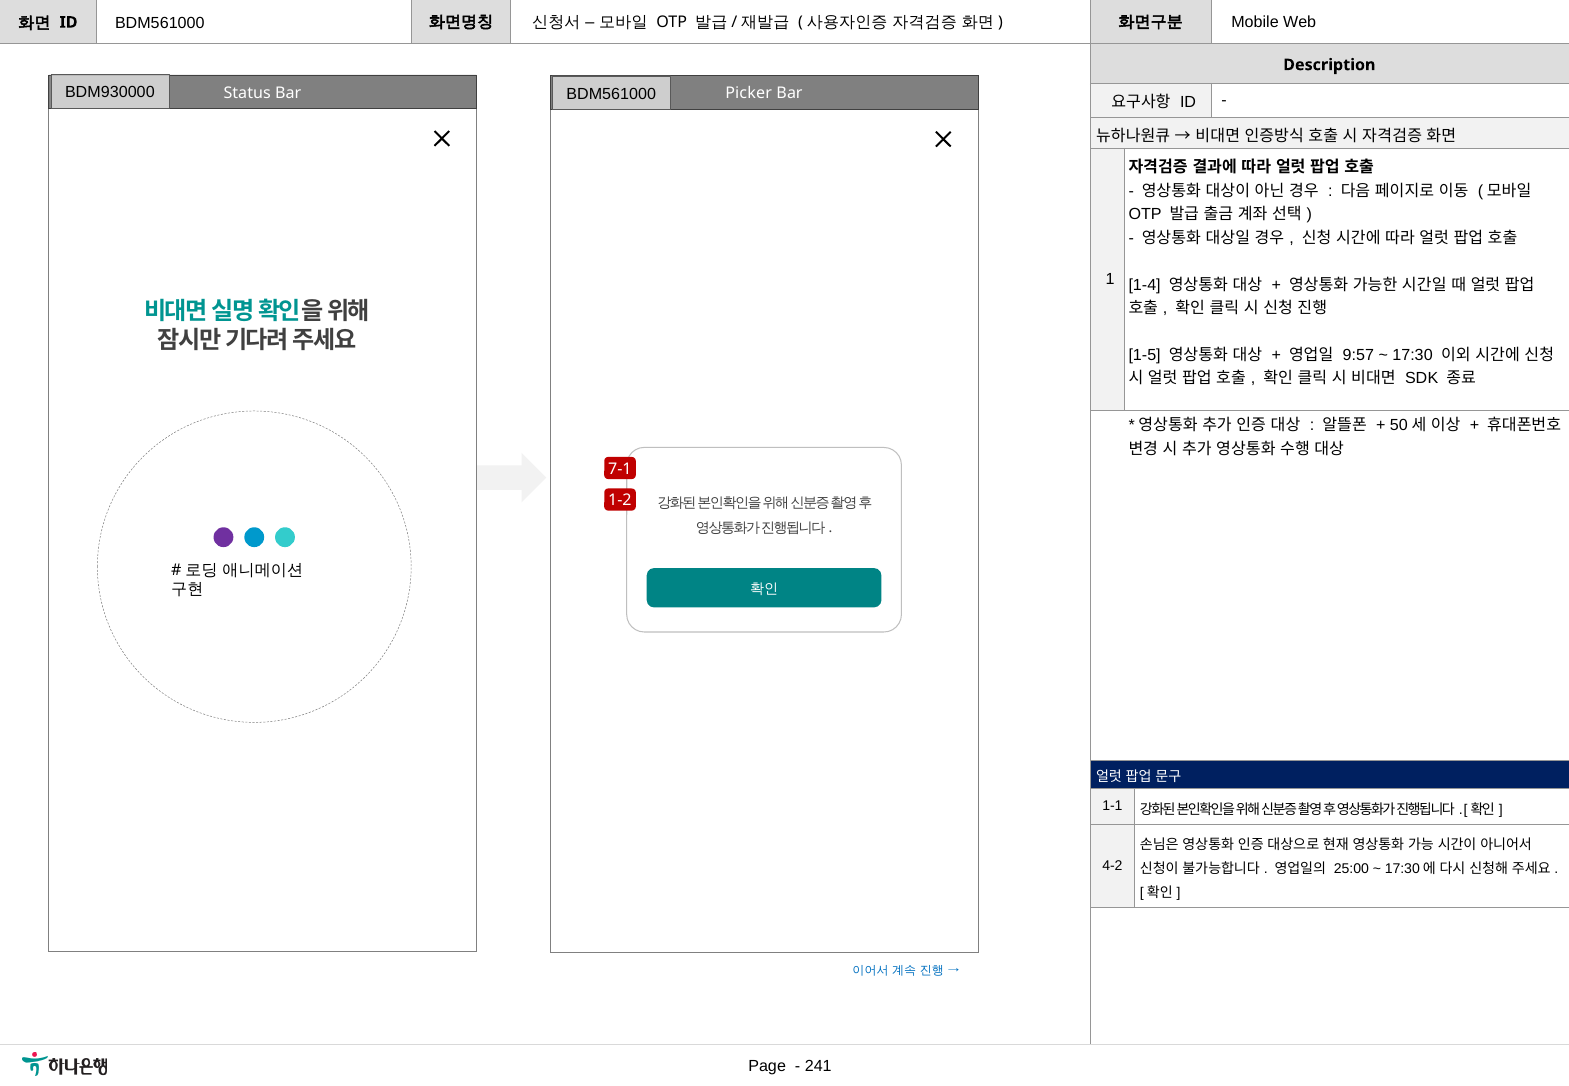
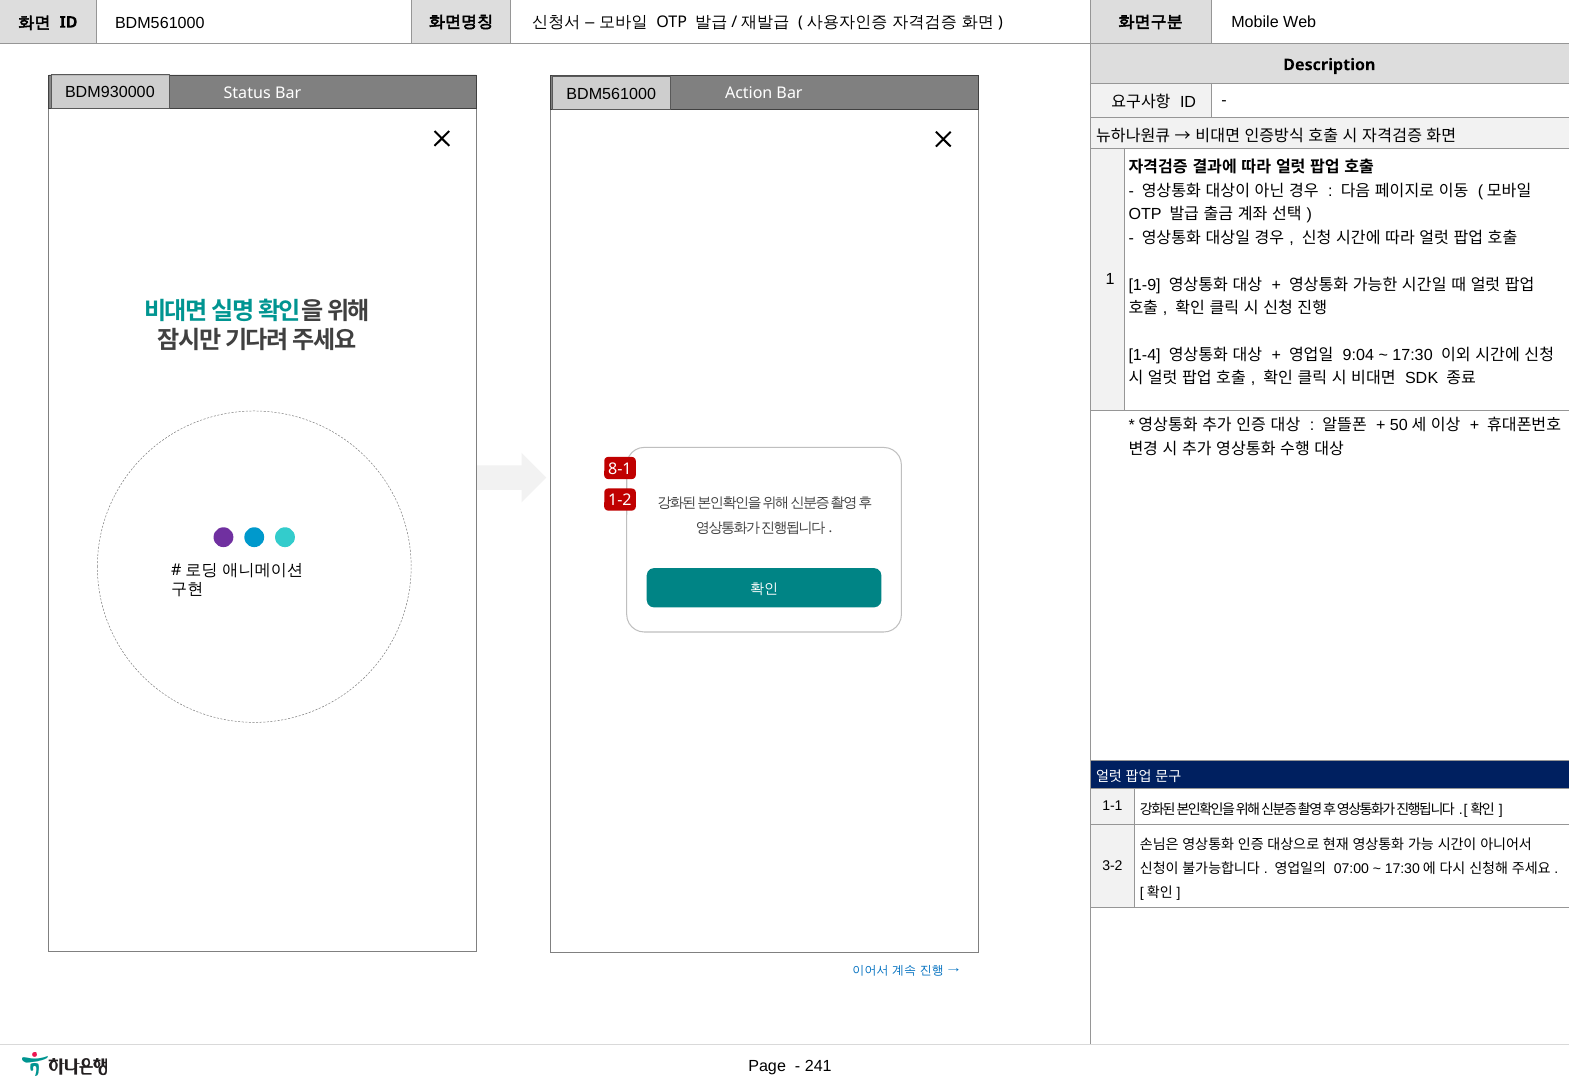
Picker: Picker -> Action
1-4: 1-4 -> 1-9
1-5: 1-5 -> 1-4
9:57: 9:57 -> 9:04
7-1: 7-1 -> 8-1
4-2: 4-2 -> 3-2
25:00: 25:00 -> 07:00
